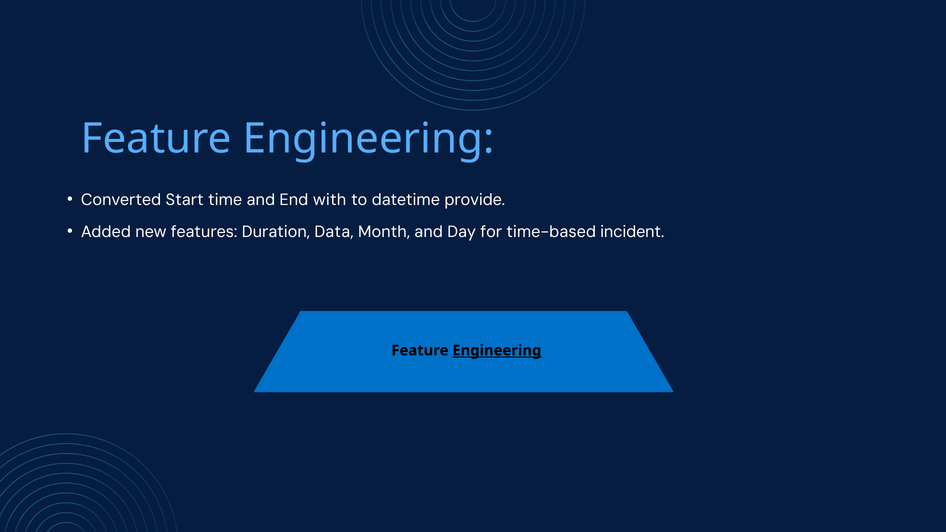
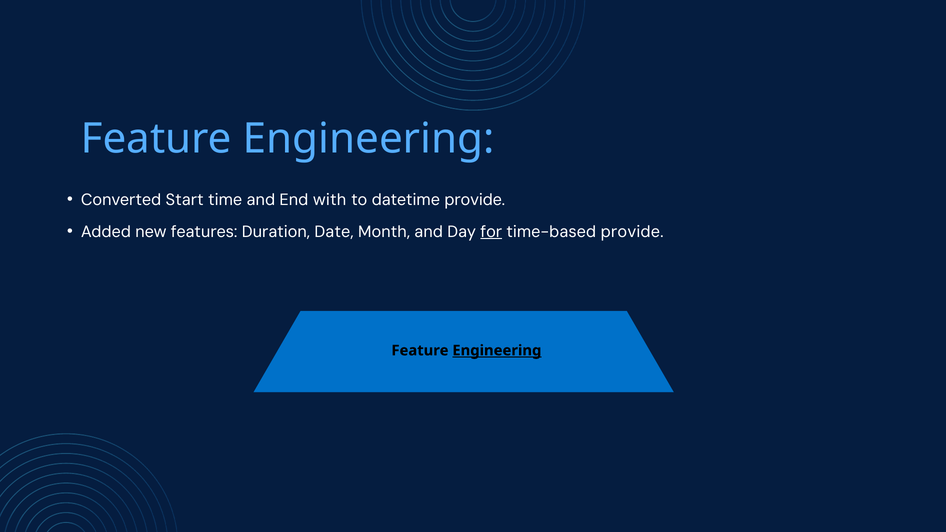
Data: Data -> Date
for underline: none -> present
time-based incident: incident -> provide
